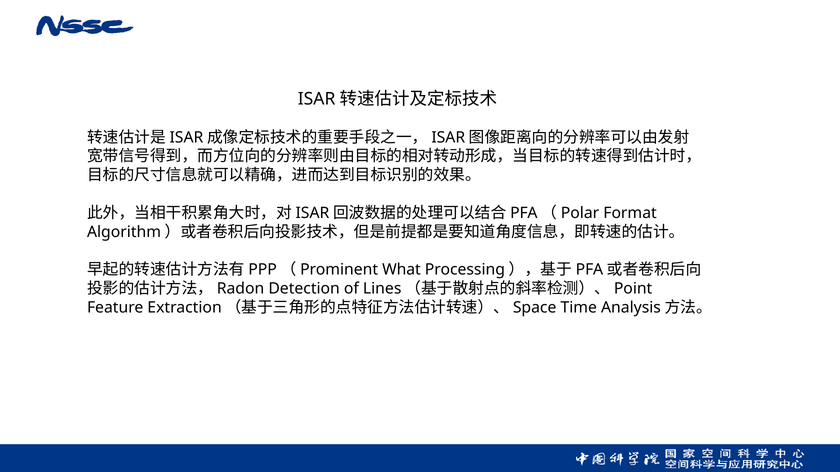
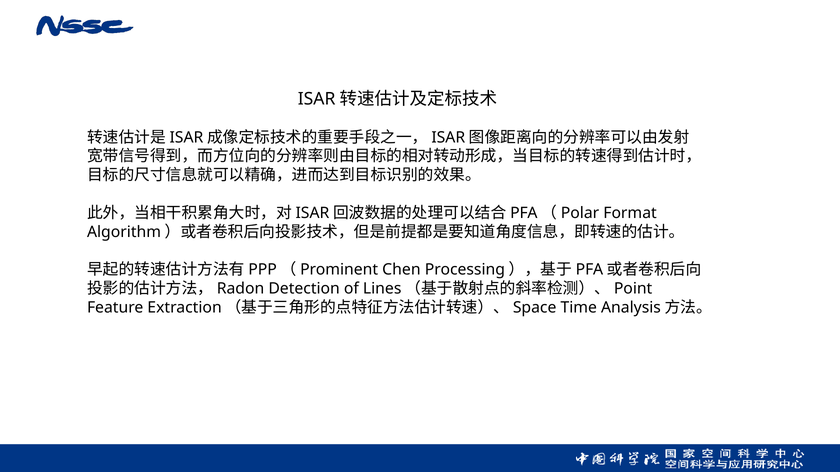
What: What -> Chen
